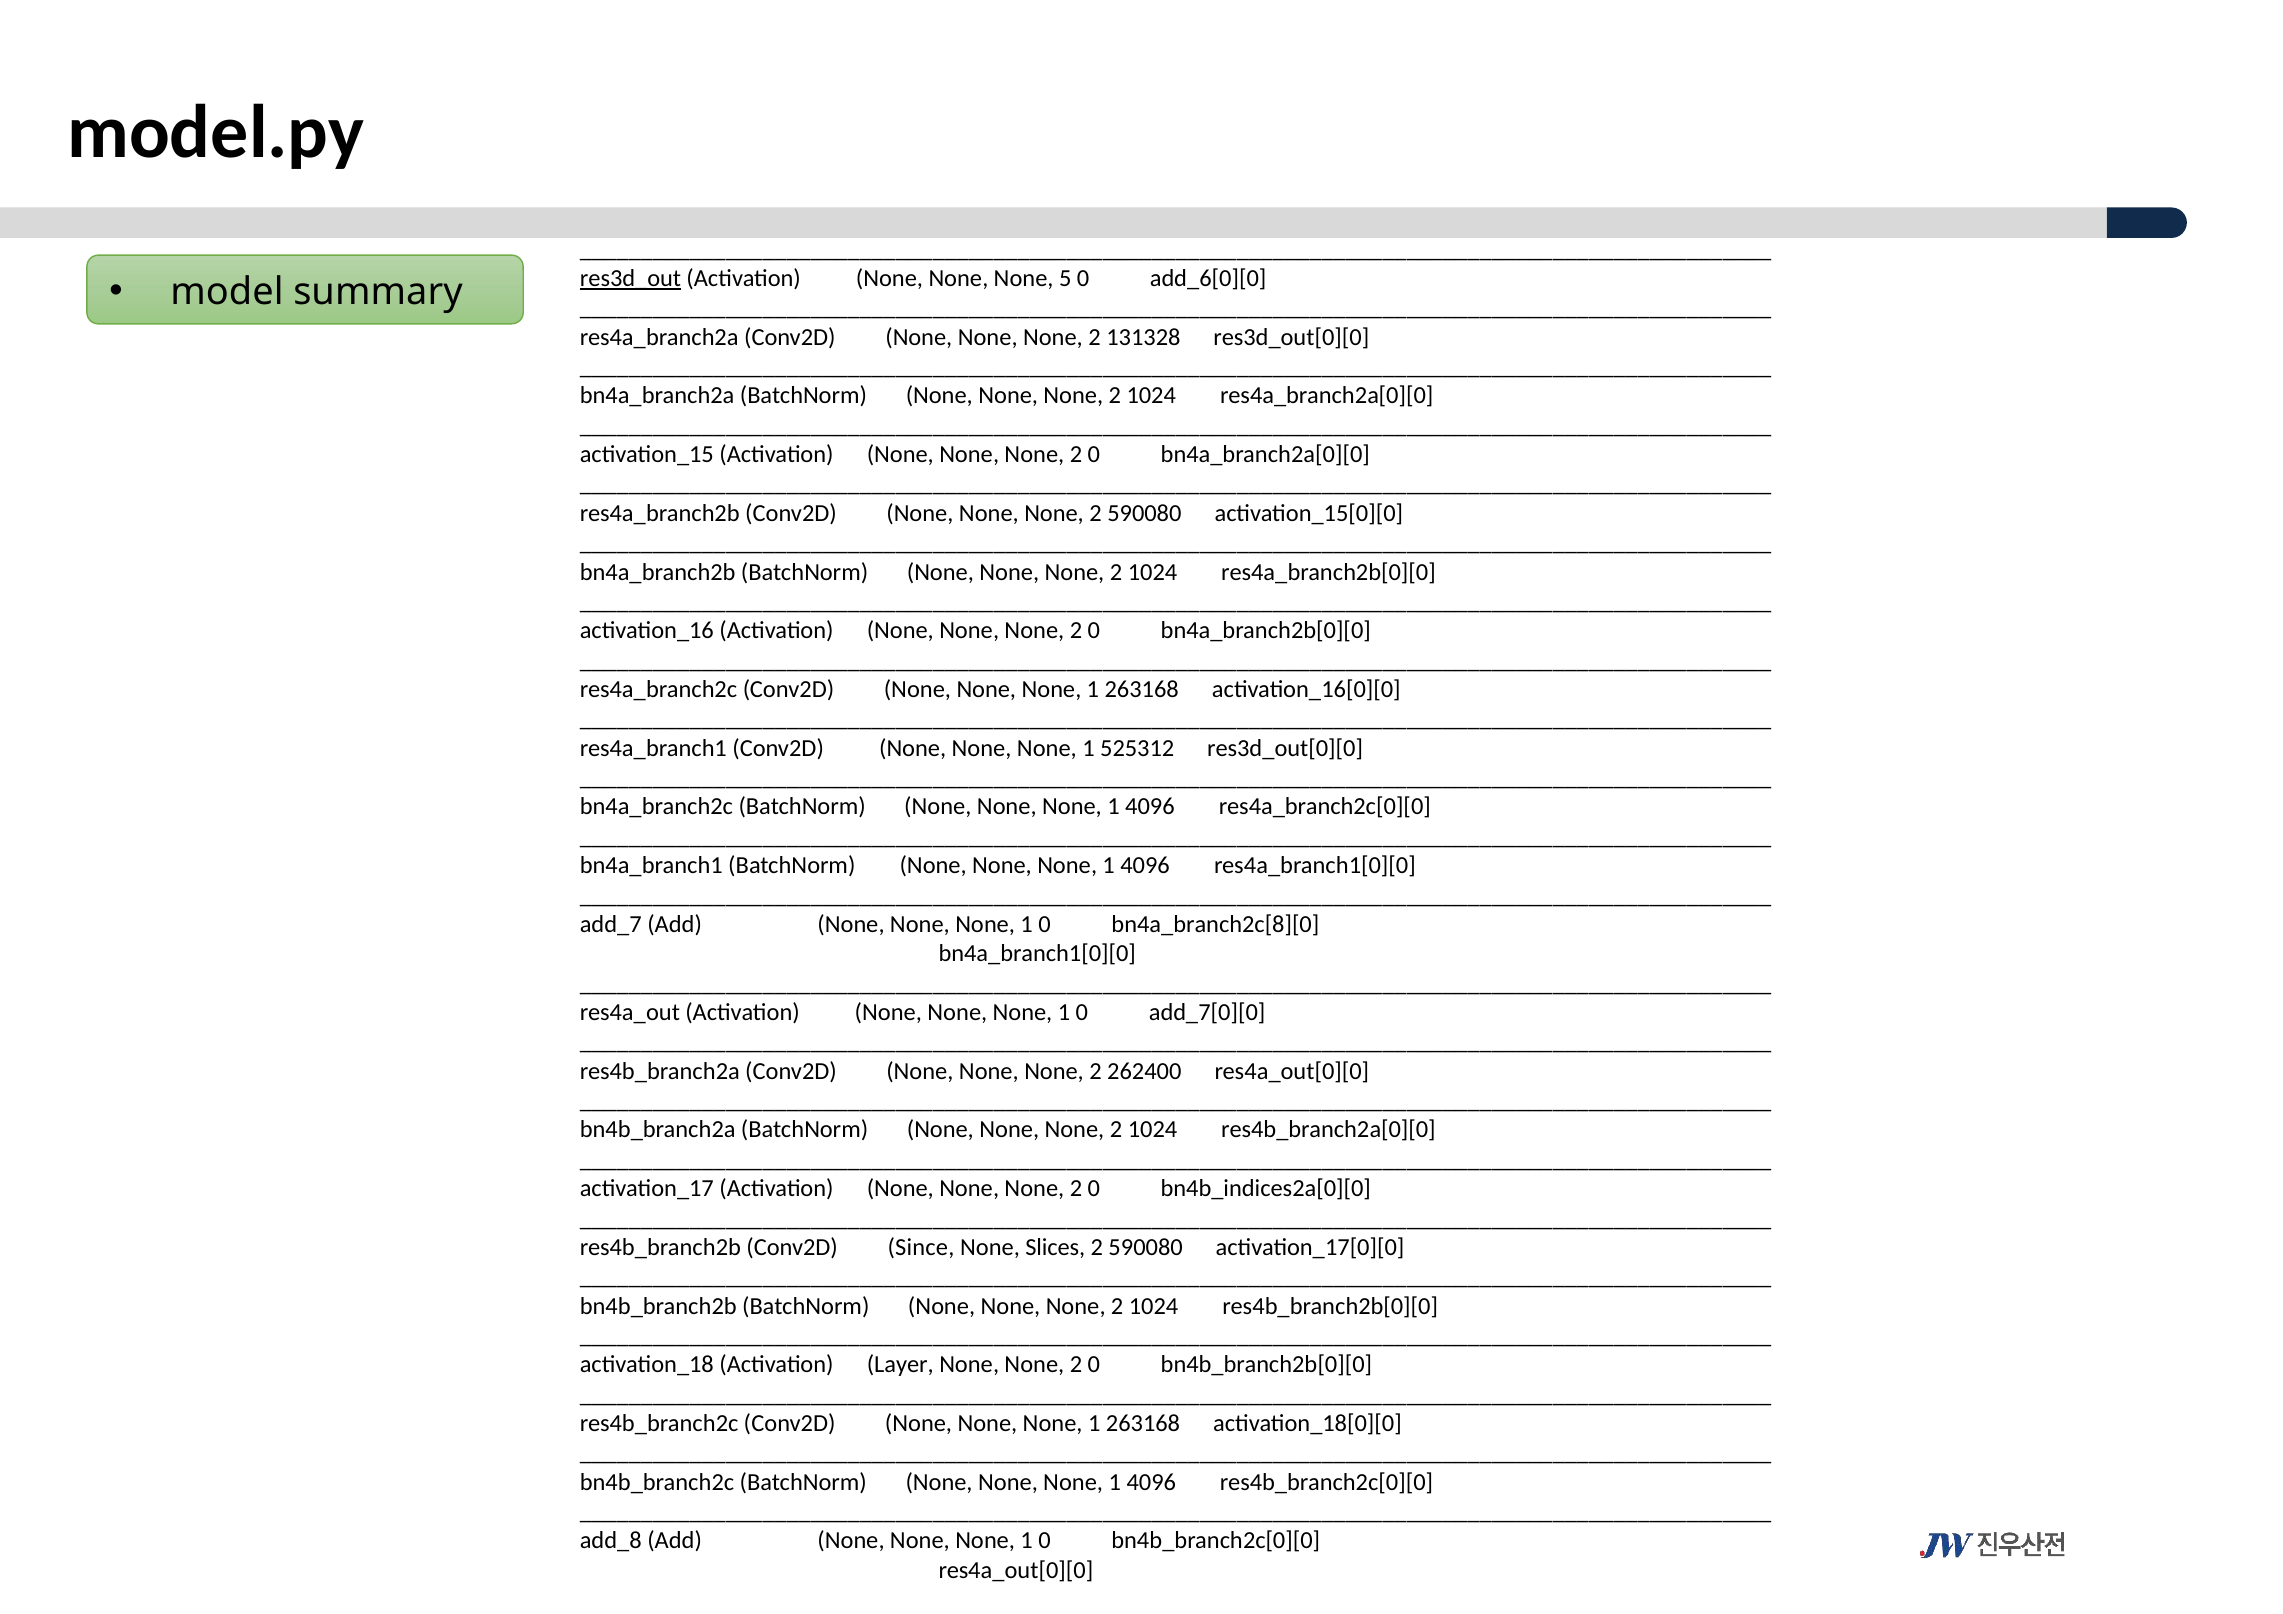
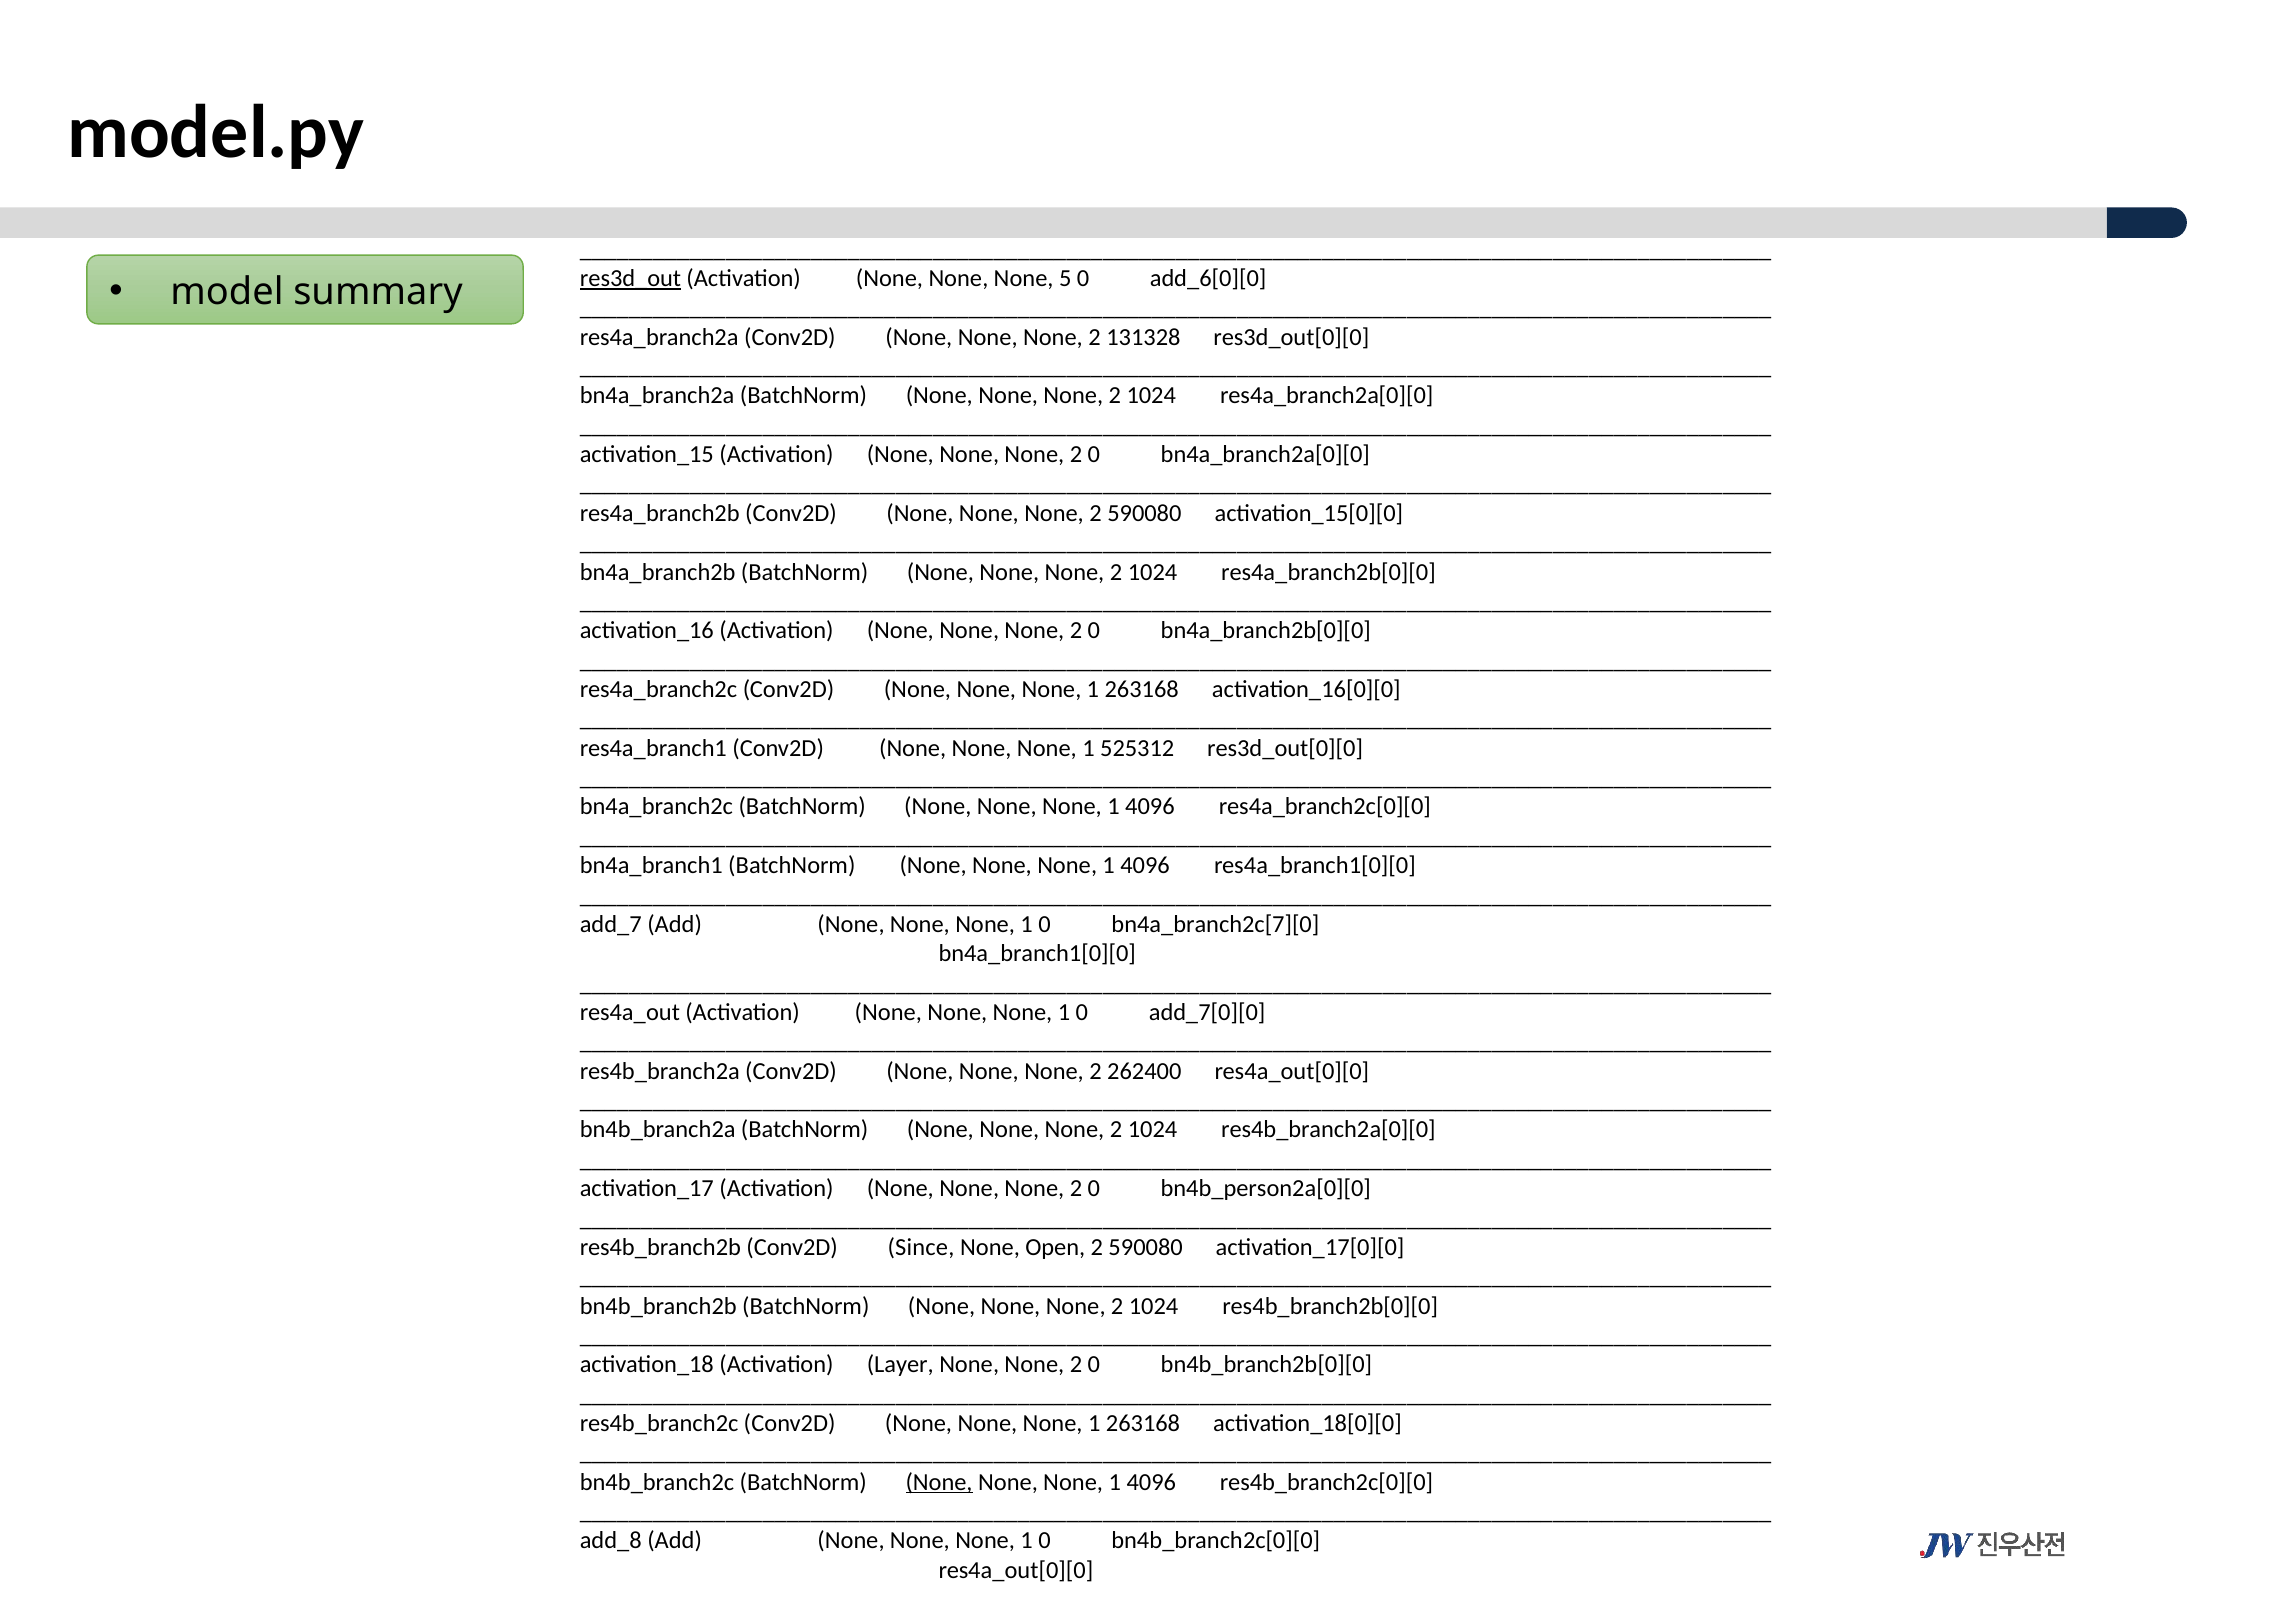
bn4a_branch2c[8][0: bn4a_branch2c[8][0 -> bn4a_branch2c[7][0
bn4b_indices2a[0][0: bn4b_indices2a[0][0 -> bn4b_person2a[0][0
Slices: Slices -> Open
None at (939, 1482) underline: none -> present
